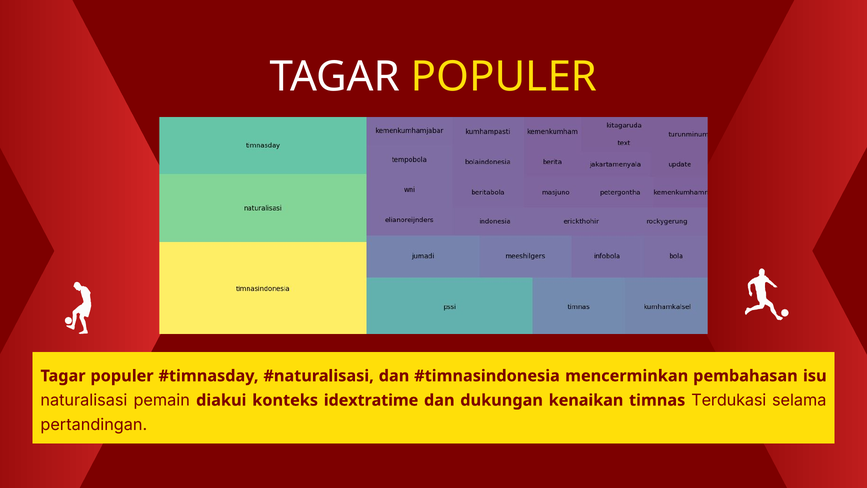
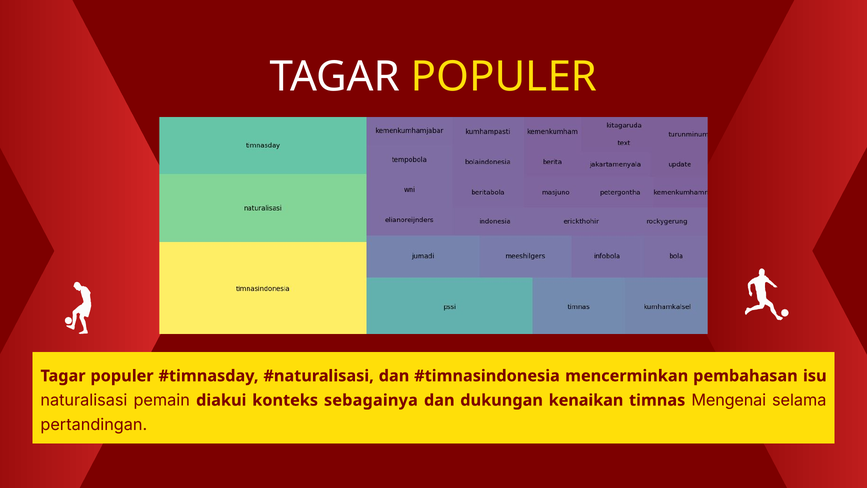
idextratime: idextratime -> sebagainya
Terdukasi: Terdukasi -> Mengenai
